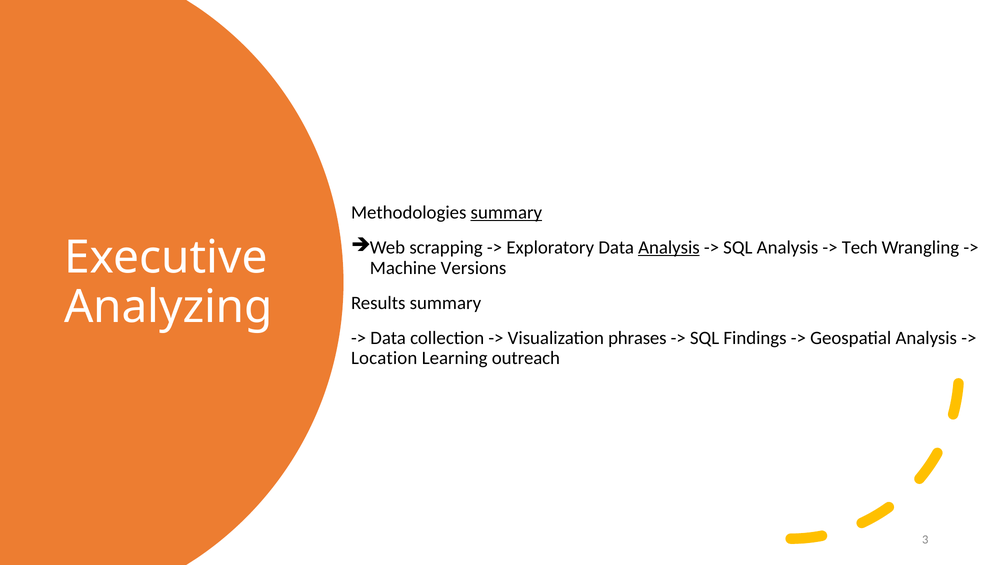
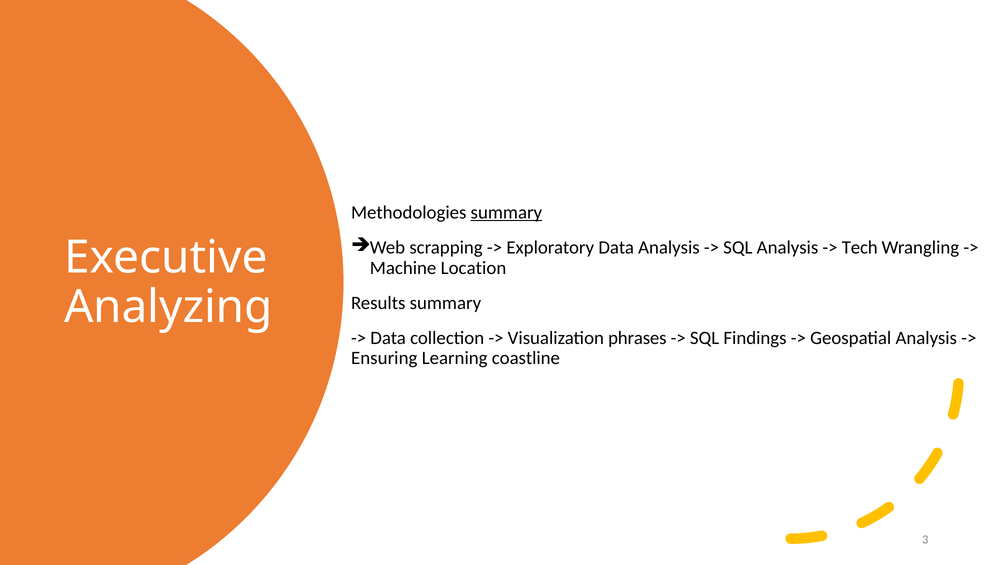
Analysis at (669, 248) underline: present -> none
Versions: Versions -> Location
Location: Location -> Ensuring
outreach: outreach -> coastline
